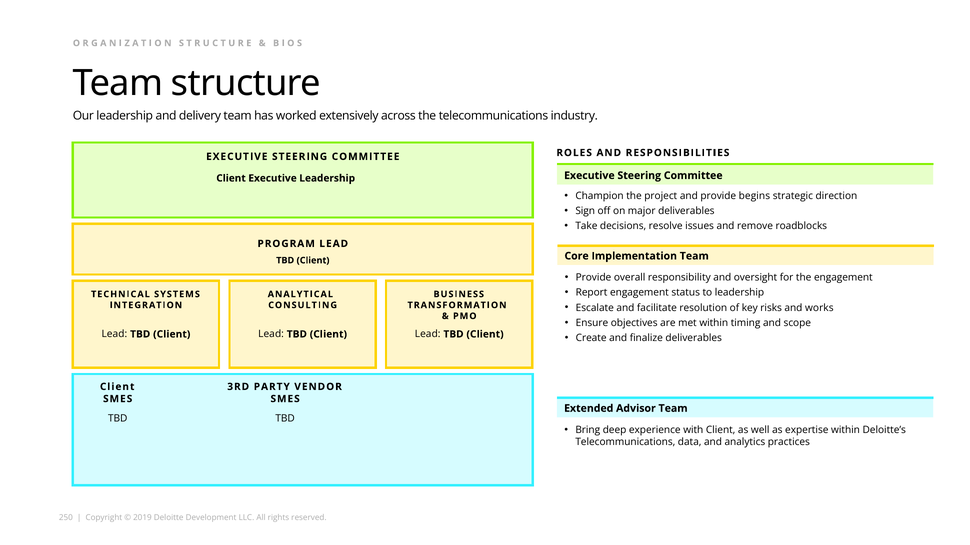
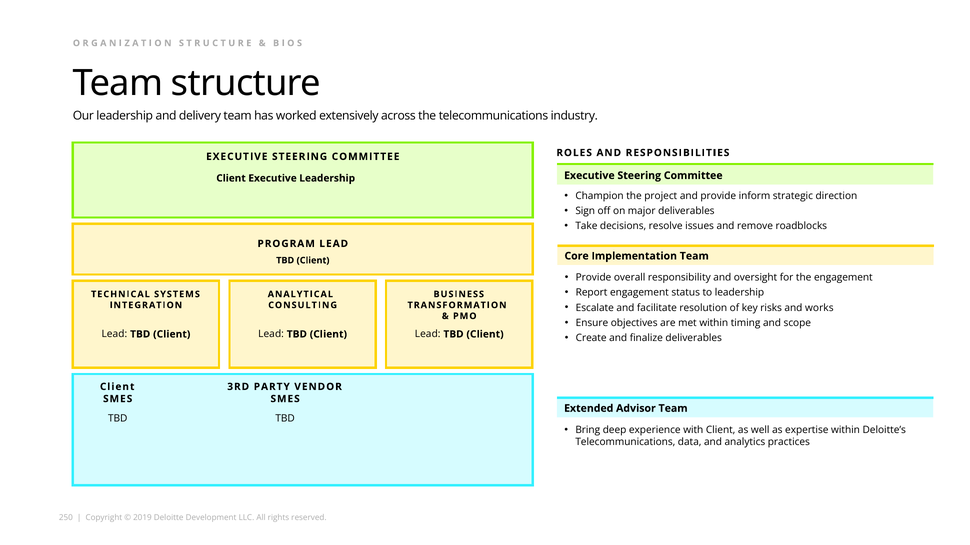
begins: begins -> inform
